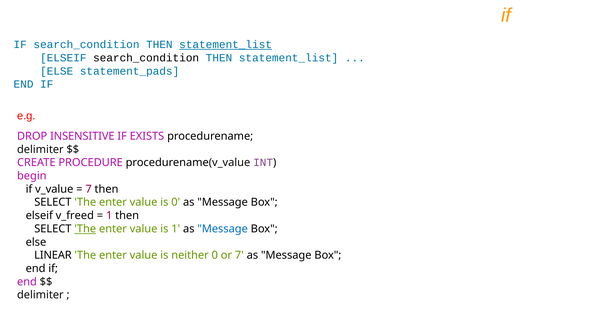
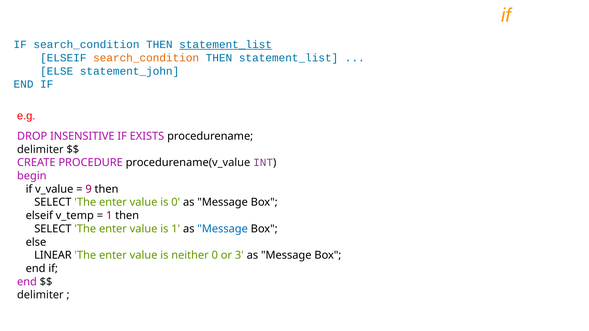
search_condition at (146, 58) colour: black -> orange
statement_pads: statement_pads -> statement_john
7 at (89, 189): 7 -> 9
v_freed: v_freed -> v_temp
The at (85, 229) underline: present -> none
or 7: 7 -> 3
